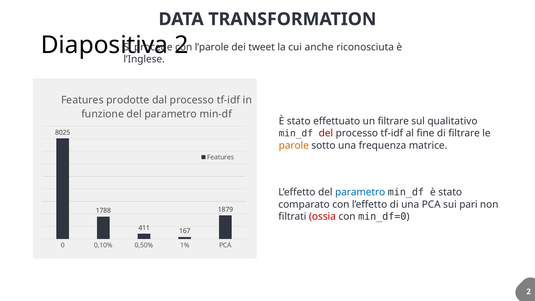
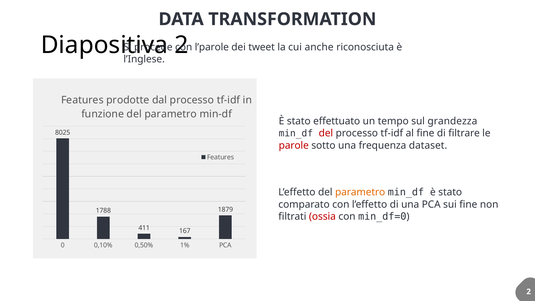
un filtrare: filtrare -> tempo
qualitativo: qualitativo -> grandezza
parole colour: orange -> red
matrice: matrice -> dataset
parametro at (360, 192) colour: blue -> orange
sui pari: pari -> fine
